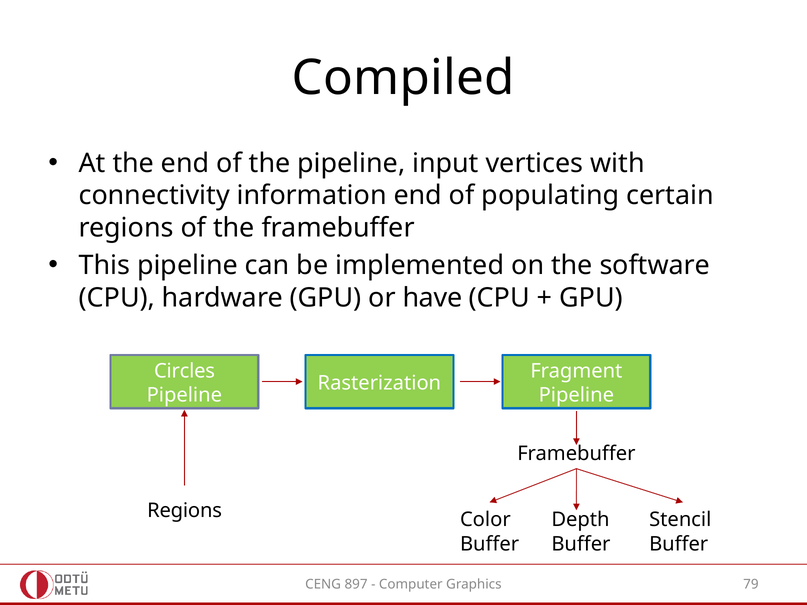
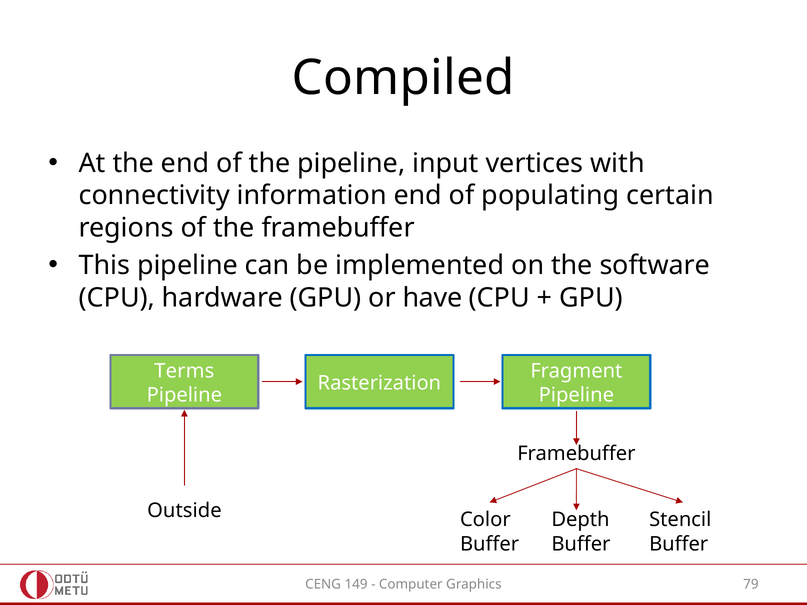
Circles: Circles -> Terms
Regions at (185, 511): Regions -> Outside
897: 897 -> 149
